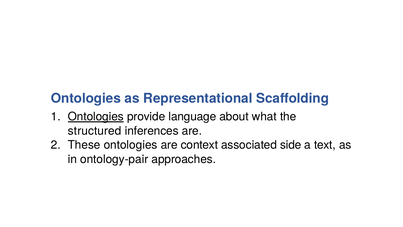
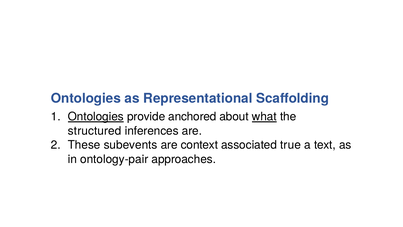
language: language -> anchored
what underline: none -> present
These ontologies: ontologies -> subevents
side: side -> true
